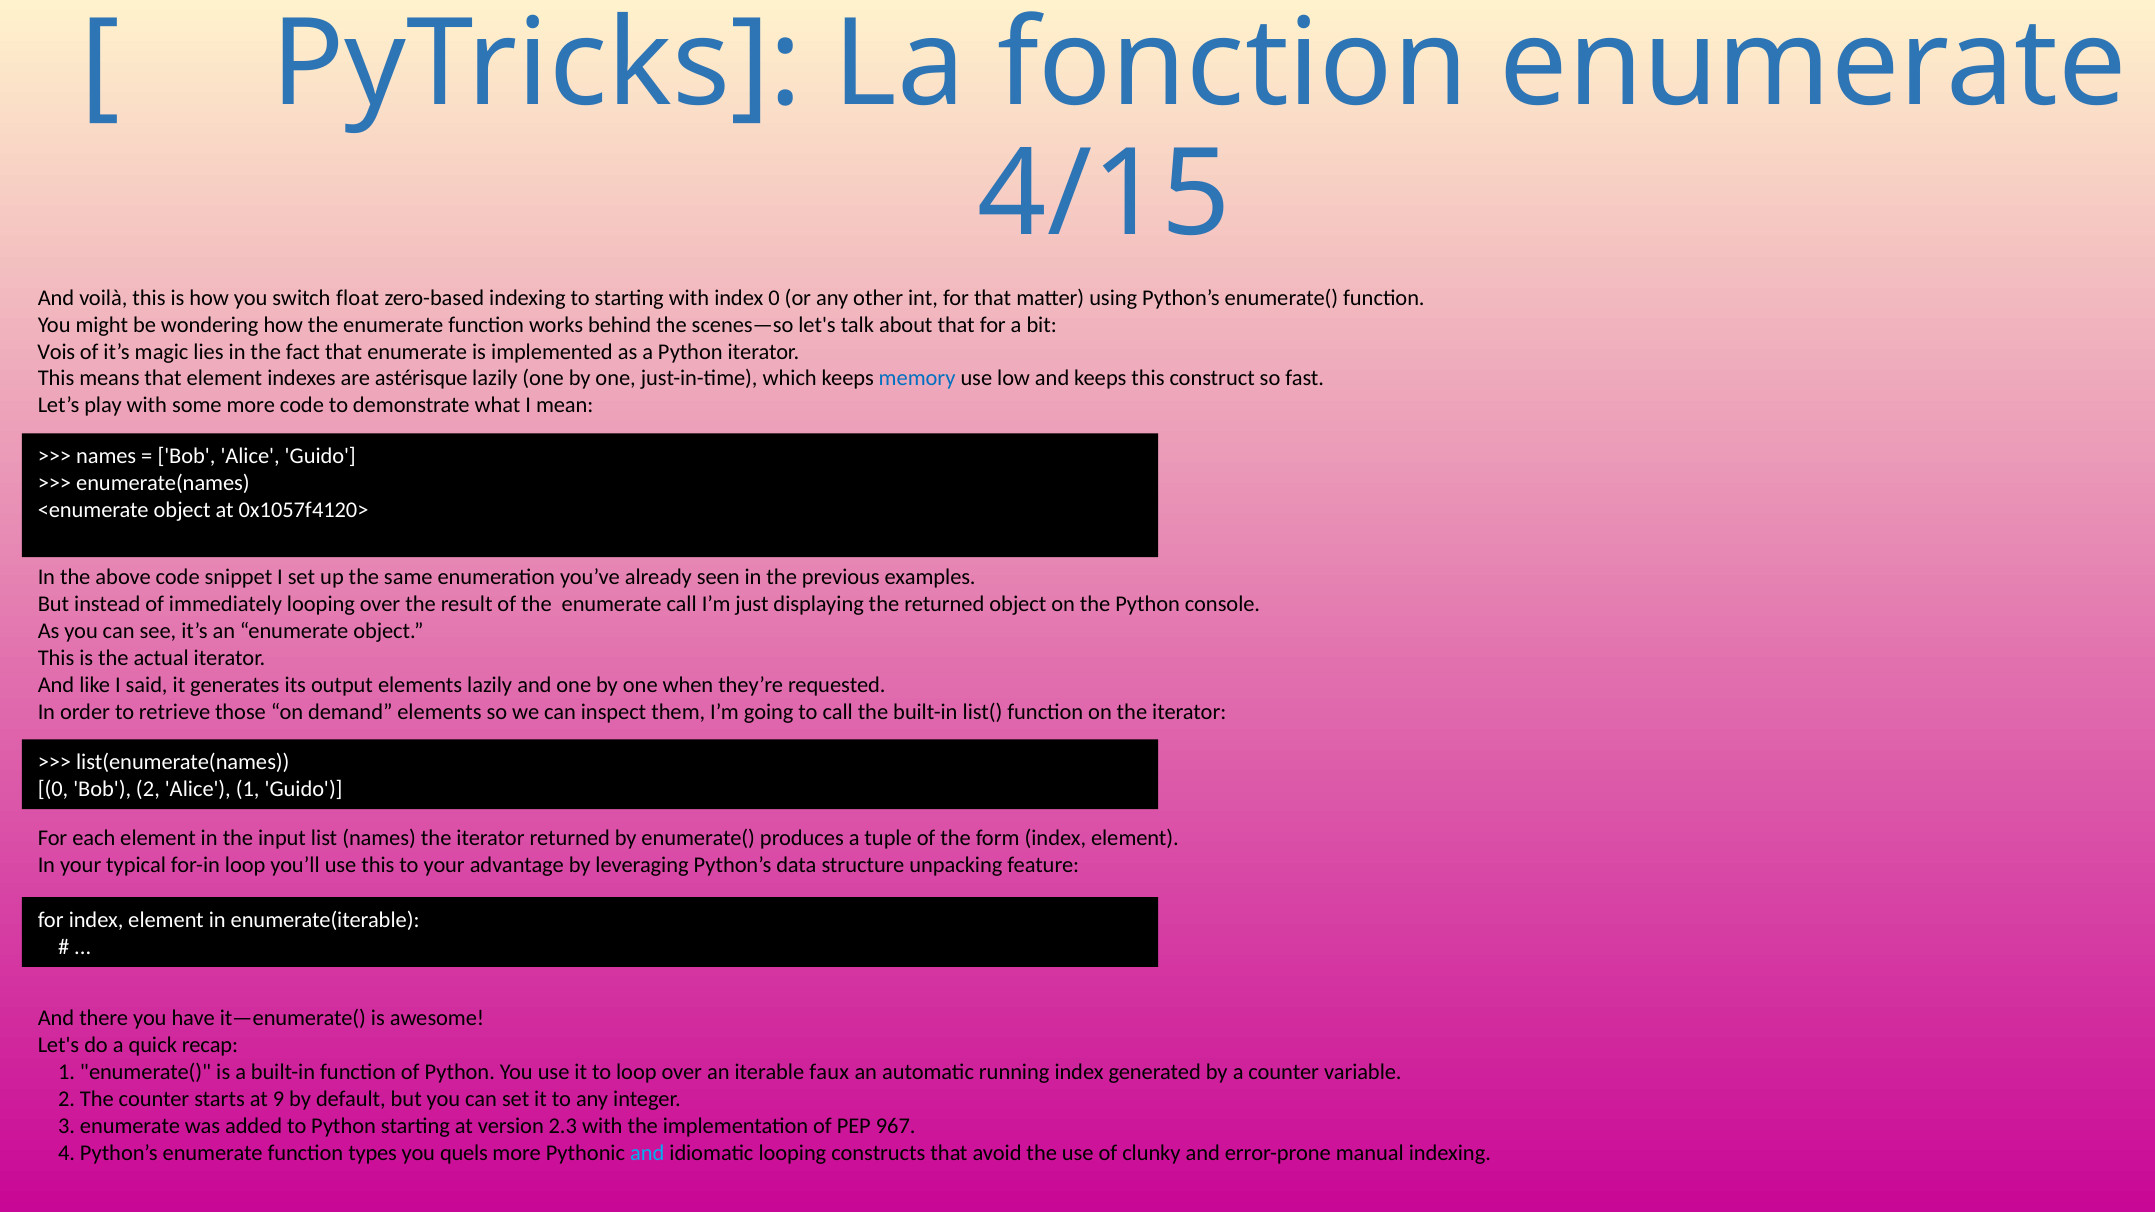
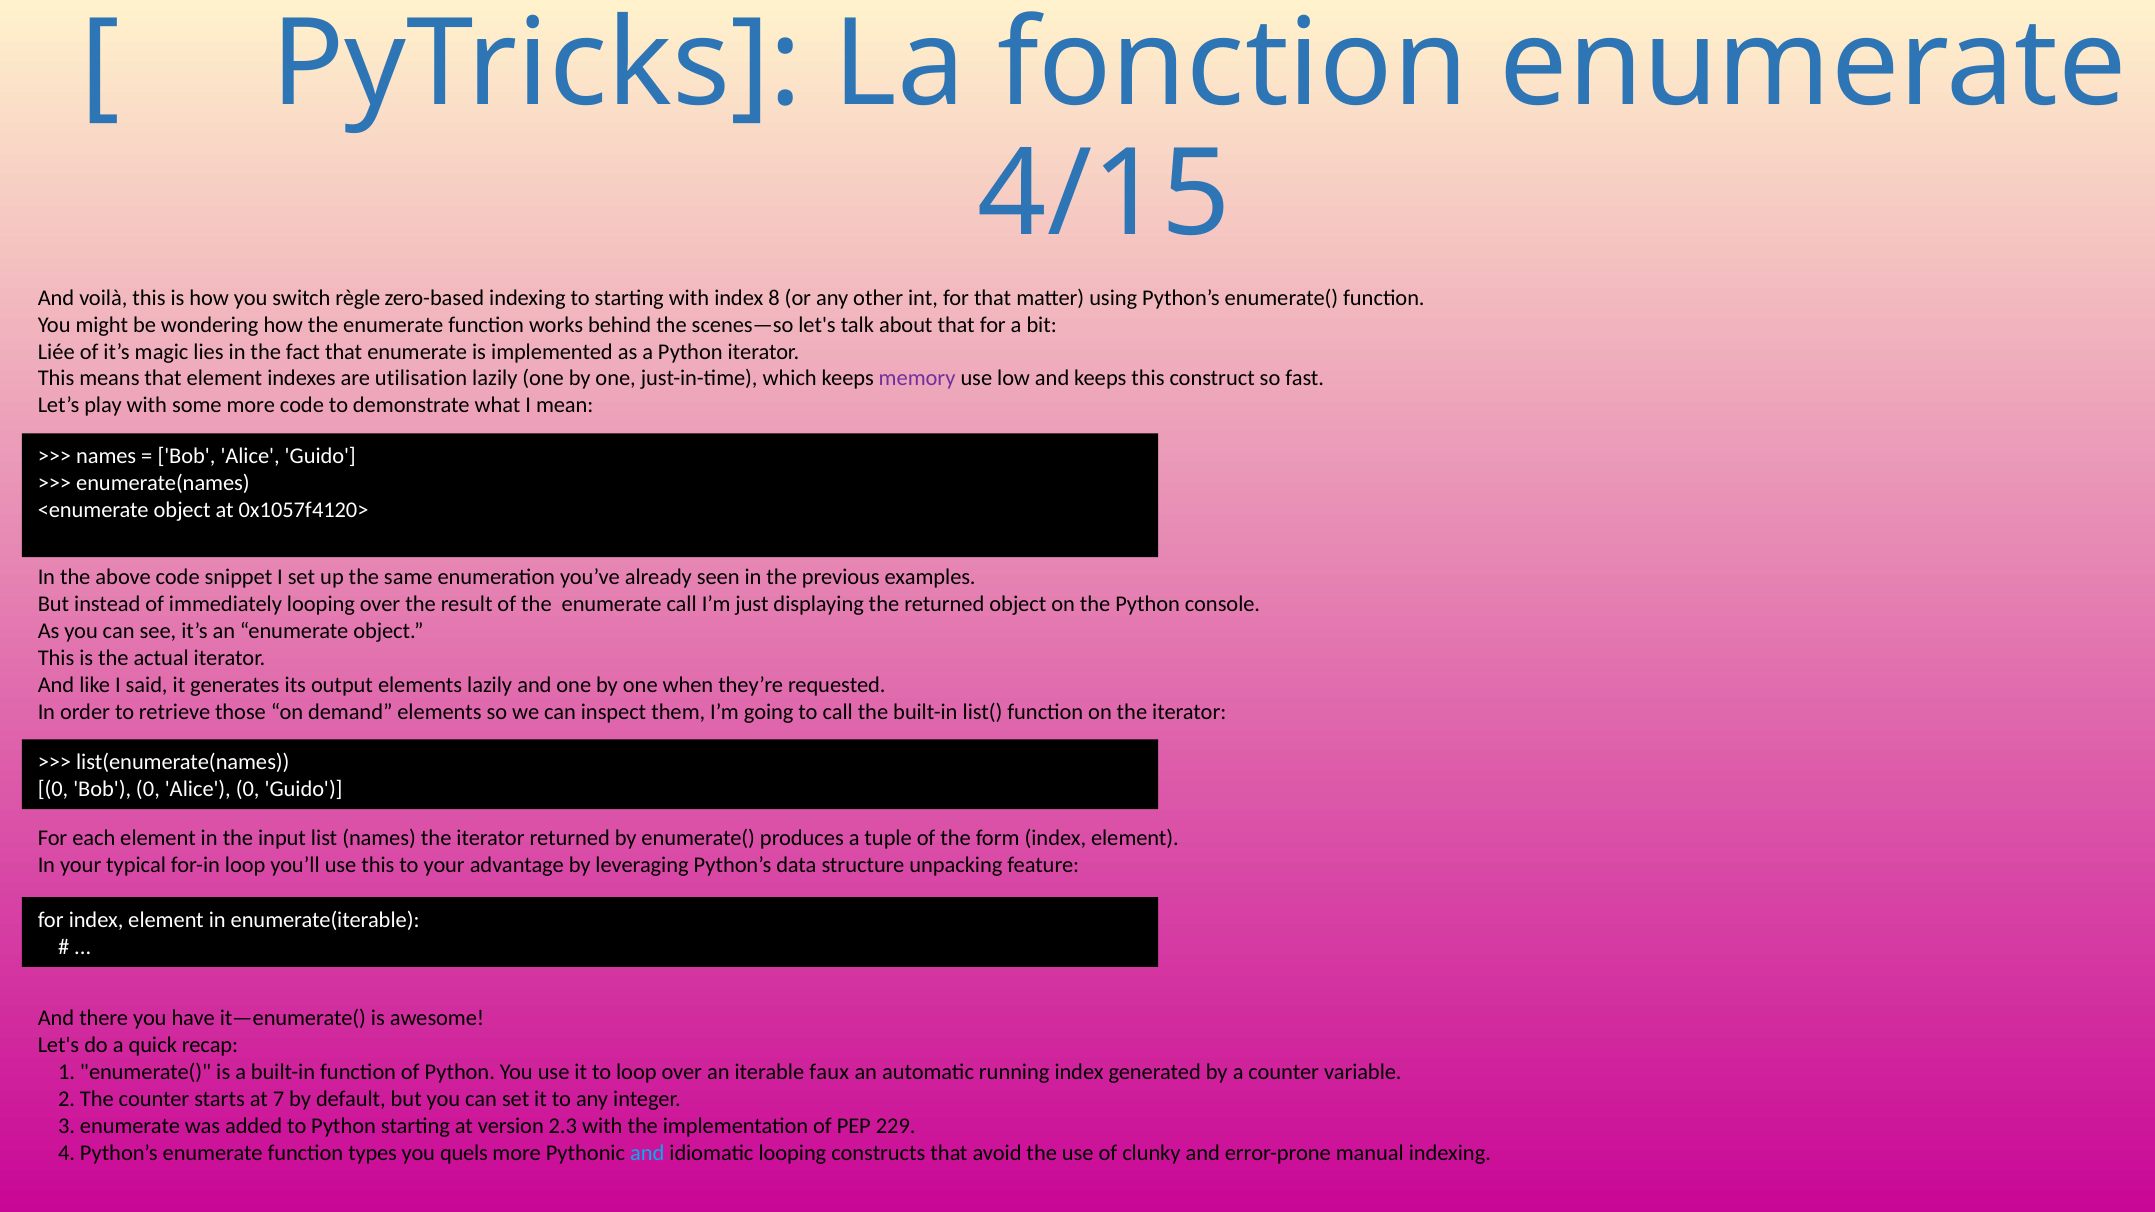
float: float -> règle
index 0: 0 -> 8
Vois: Vois -> Liée
astérisque: astérisque -> utilisation
memory colour: blue -> purple
Bob 2: 2 -> 0
Alice 1: 1 -> 0
9: 9 -> 7
967: 967 -> 229
